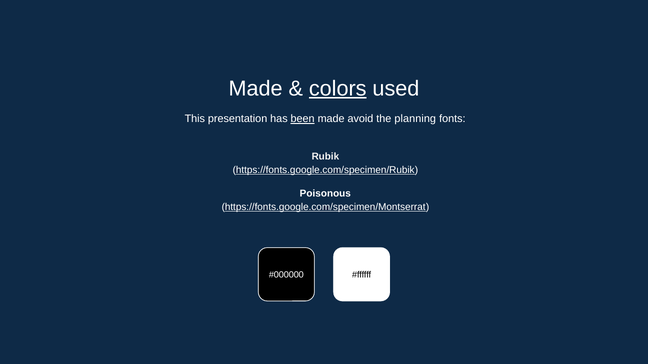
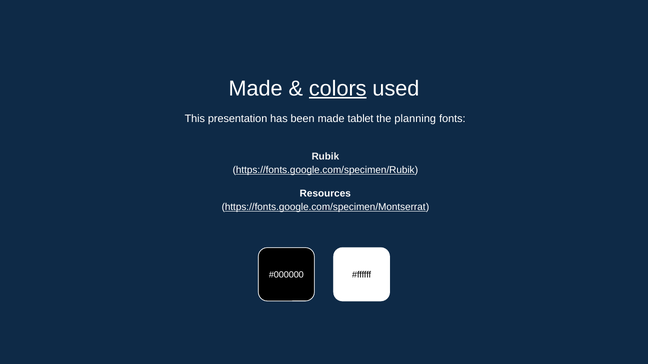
been underline: present -> none
avoid: avoid -> tablet
Poisonous: Poisonous -> Resources
